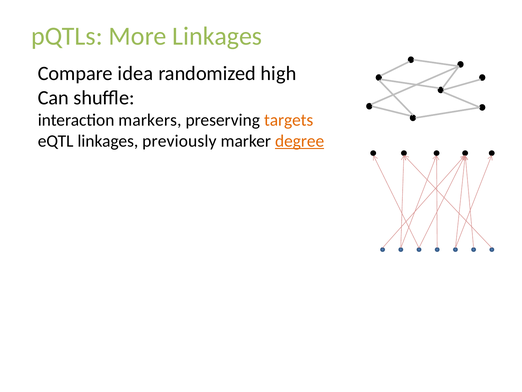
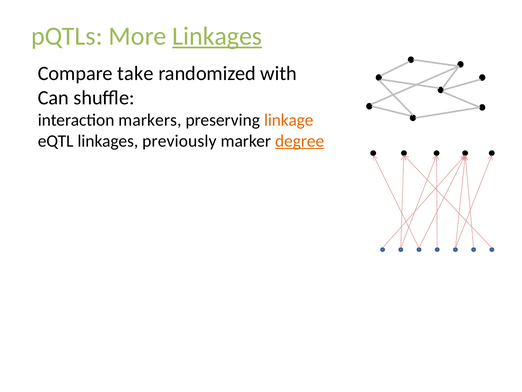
Linkages at (217, 36) underline: none -> present
idea: idea -> take
high: high -> with
targets: targets -> linkage
